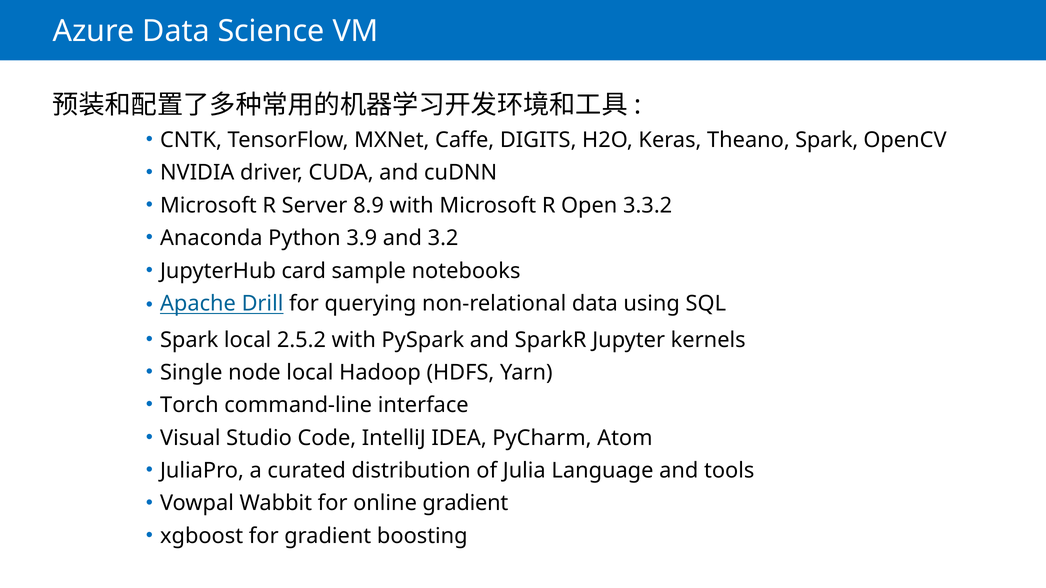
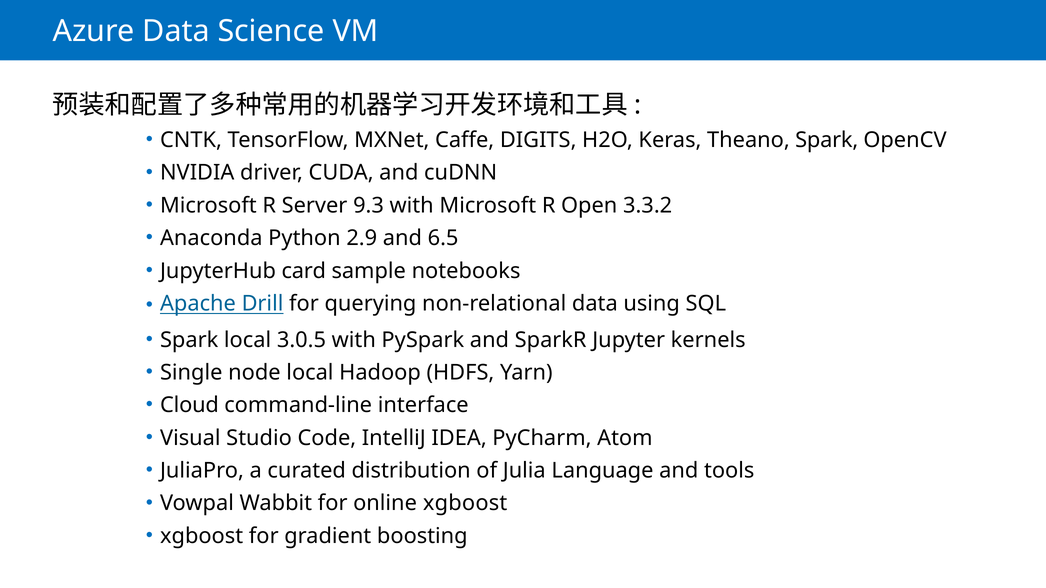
8.9: 8.9 -> 9.3
3.9: 3.9 -> 2.9
3.2: 3.2 -> 6.5
2.5.2: 2.5.2 -> 3.0.5
Torch: Torch -> Cloud
online gradient: gradient -> xgboost
